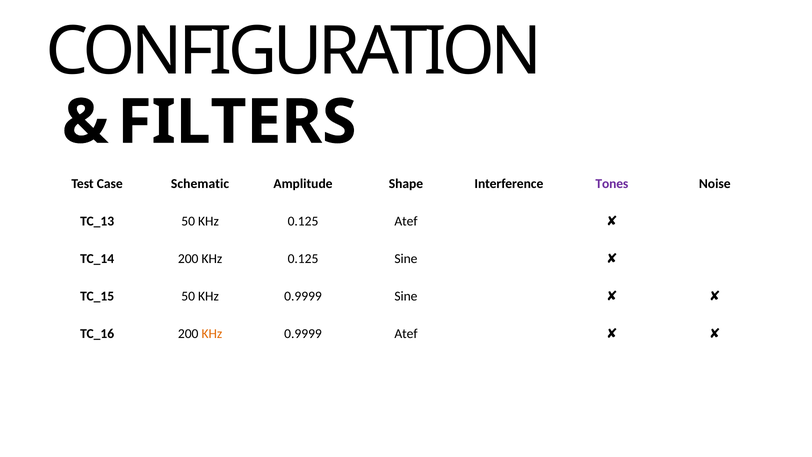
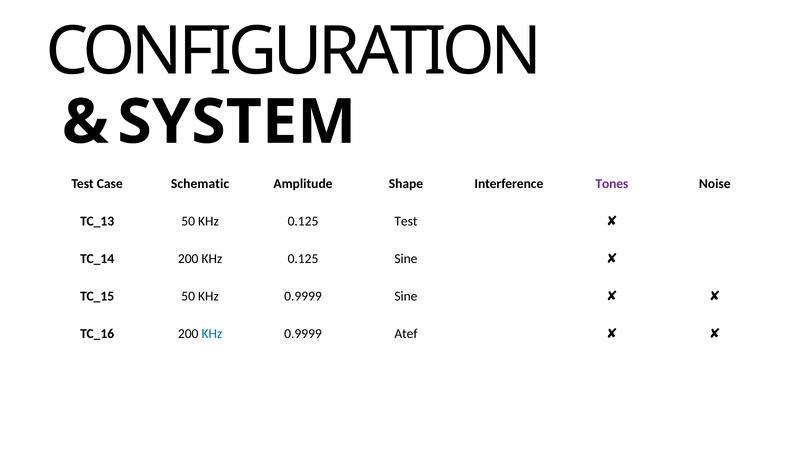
FILTERS: FILTERS -> SYSTEM
0.125 Atef: Atef -> Test
KHz at (212, 334) colour: orange -> blue
